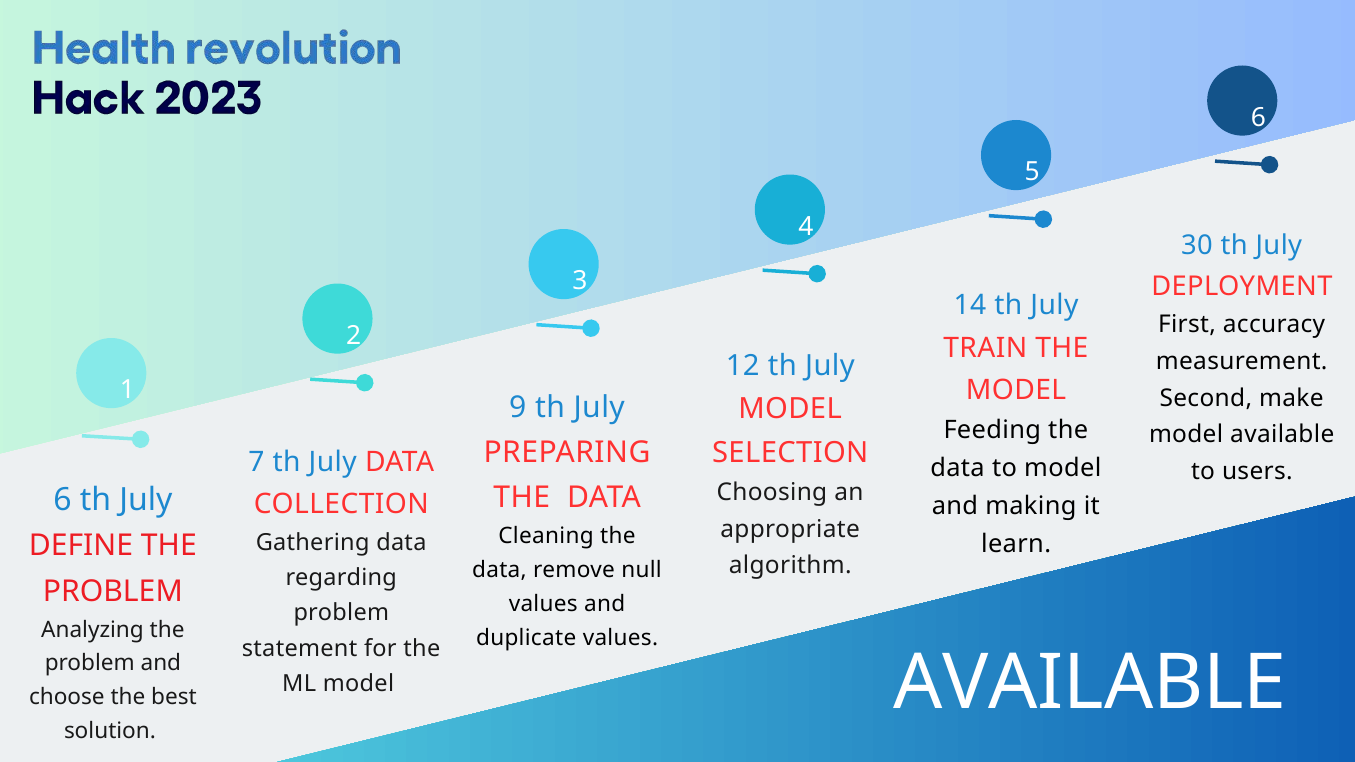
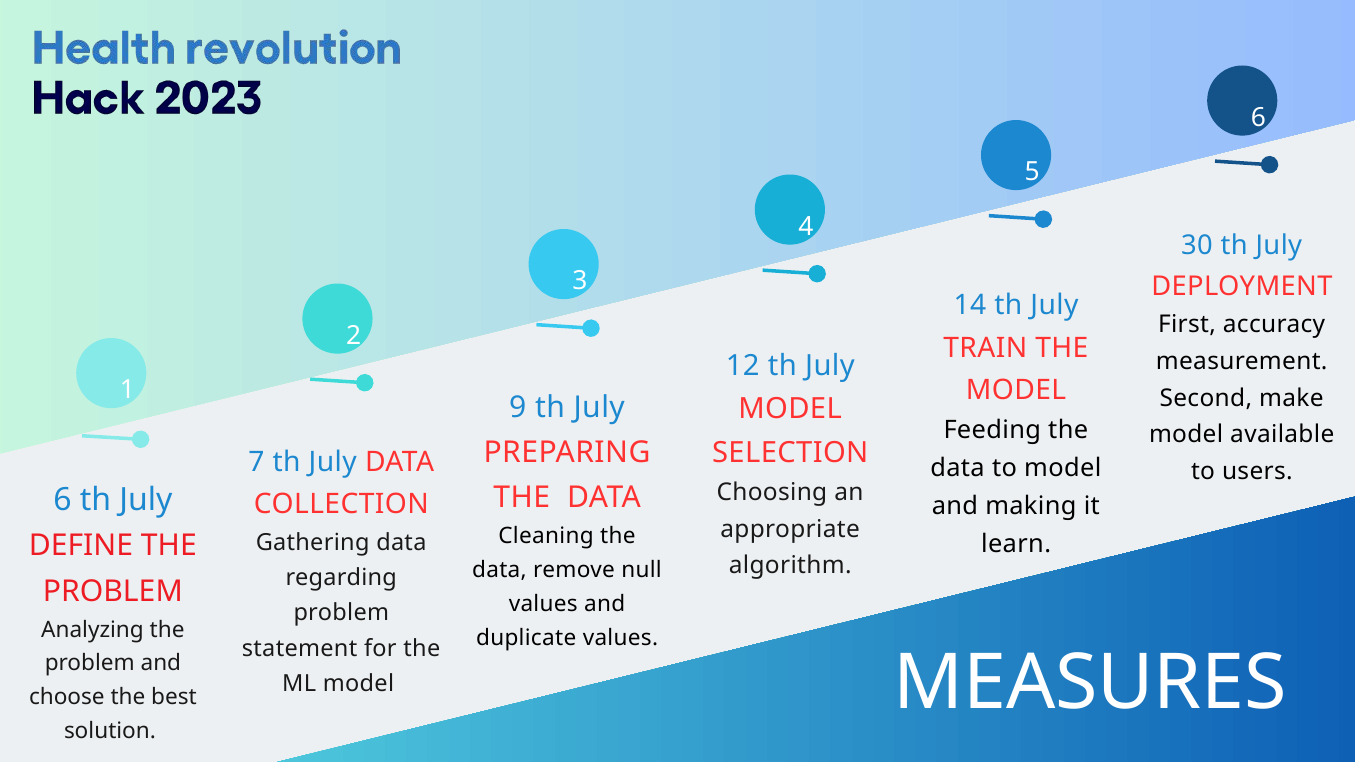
AVAILABLE at (1090, 683): AVAILABLE -> MEASURES
